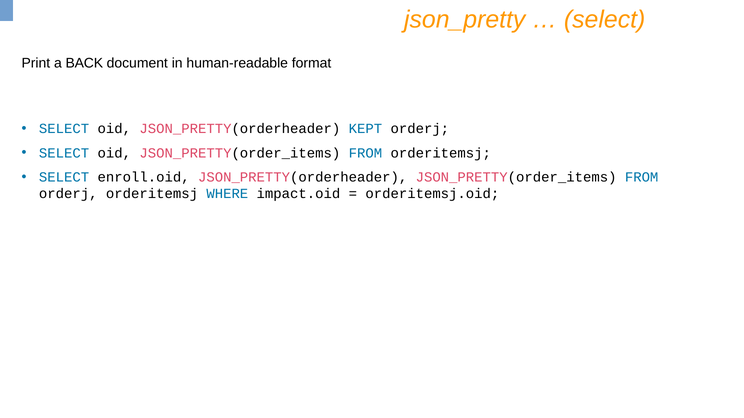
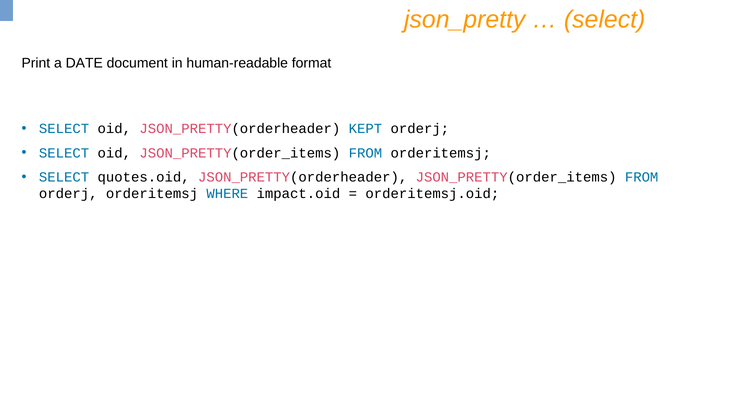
BACK: BACK -> DATE
enroll.oid: enroll.oid -> quotes.oid
